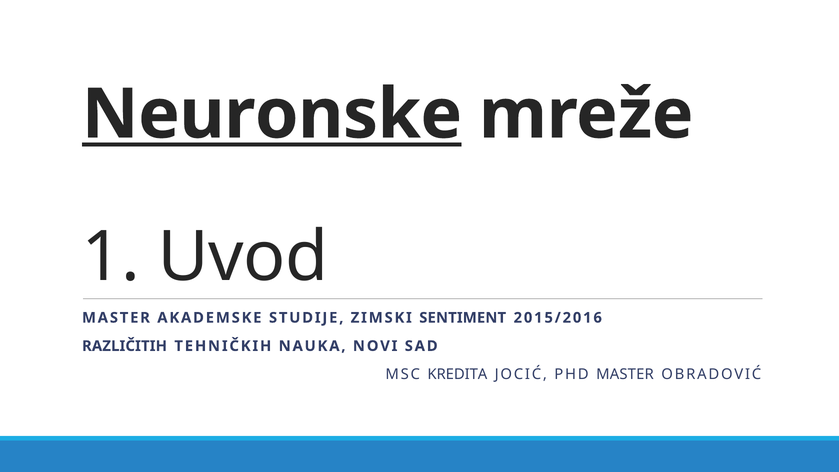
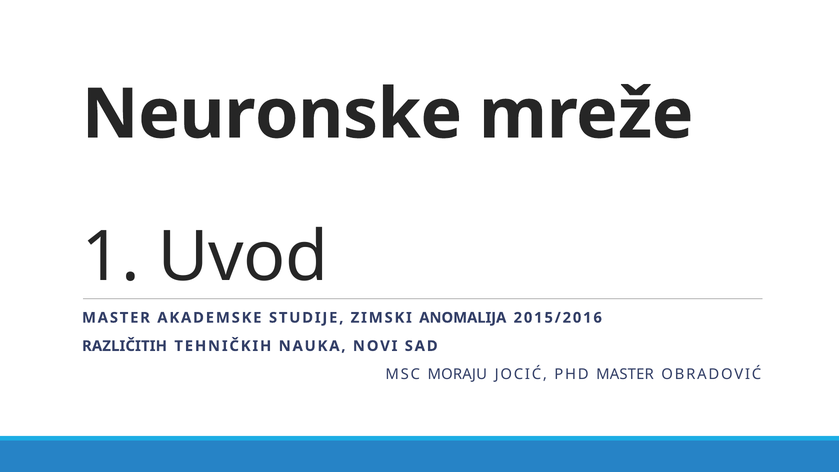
Neuronske underline: present -> none
SENTIMENT: SENTIMENT -> ANOMALIJA
KREDITA: KREDITA -> MORAJU
